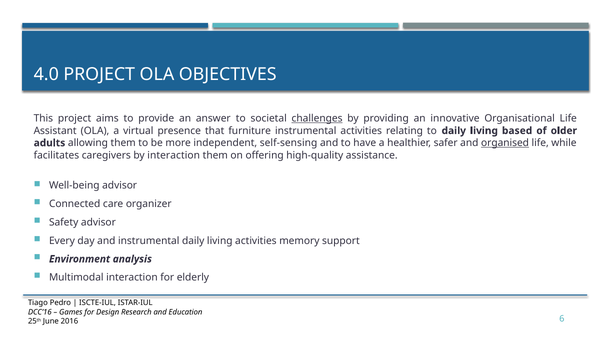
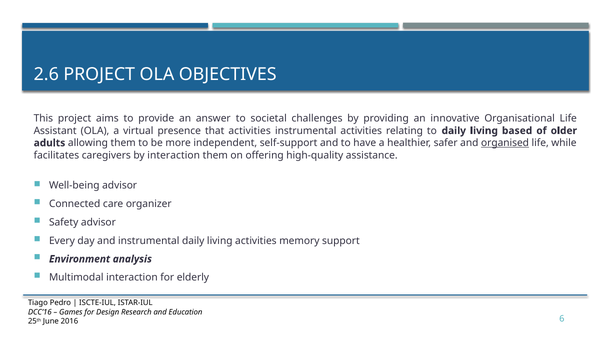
4.0: 4.0 -> 2.6
challenges underline: present -> none
that furniture: furniture -> activities
self-sensing: self-sensing -> self-support
